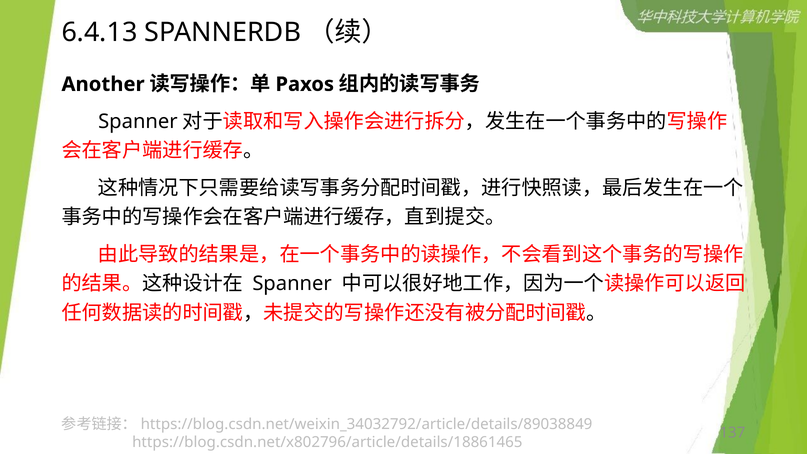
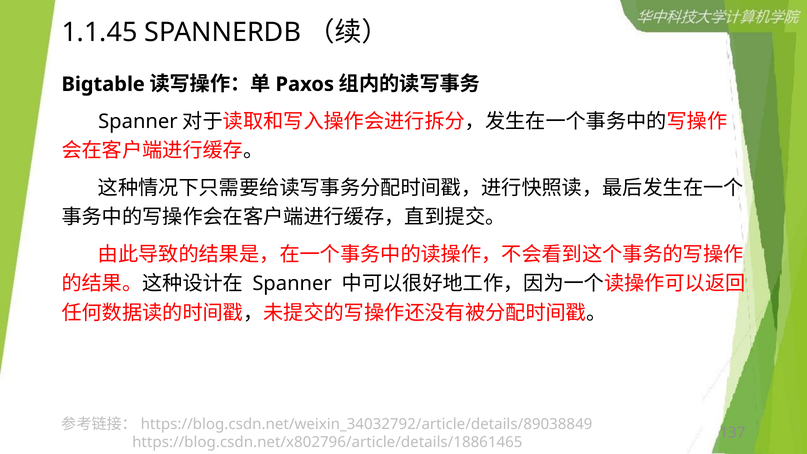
6.4.13: 6.4.13 -> 1.1.45
Another: Another -> Bigtable
